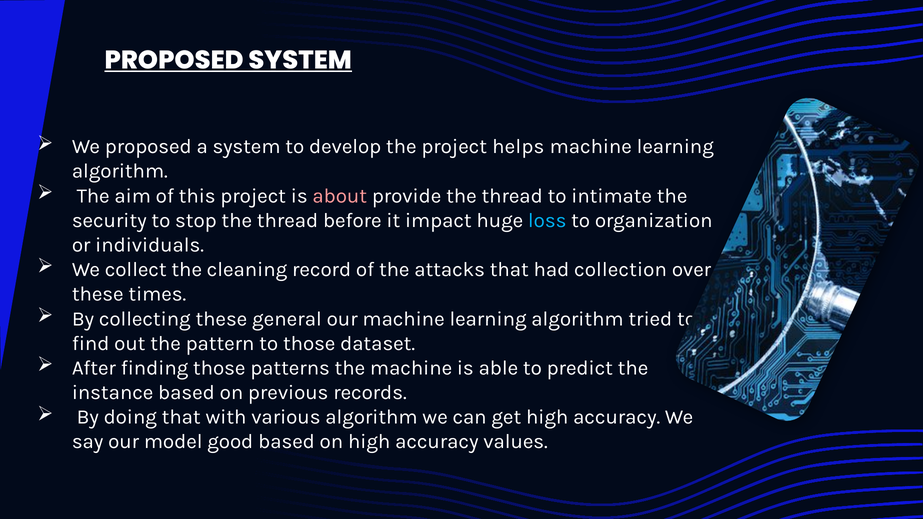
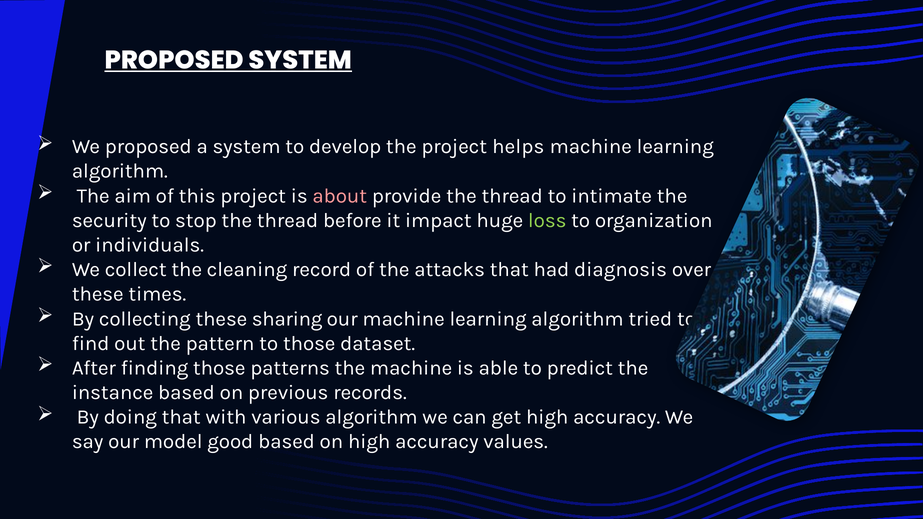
loss colour: light blue -> light green
collection: collection -> diagnosis
general: general -> sharing
